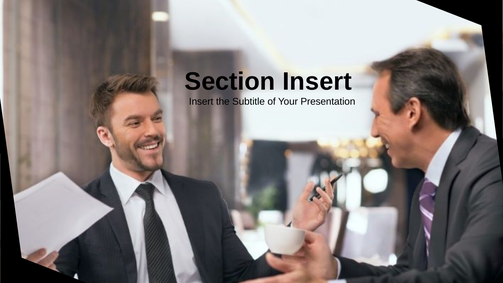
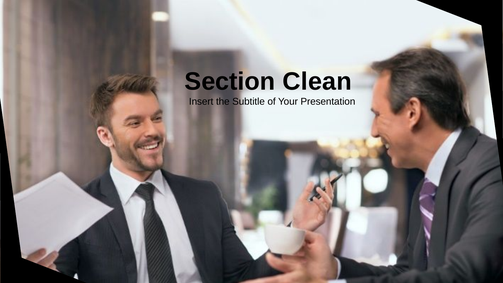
Section Insert: Insert -> Clean
